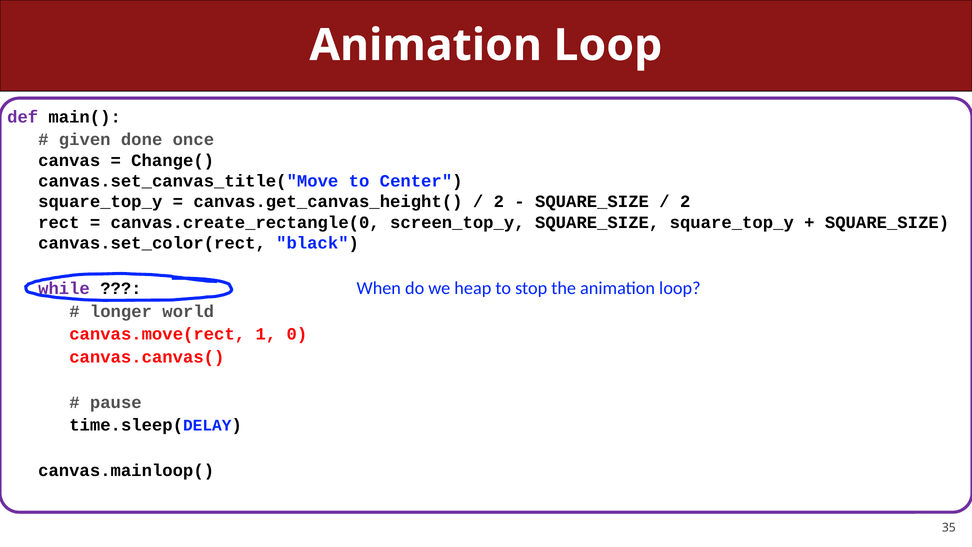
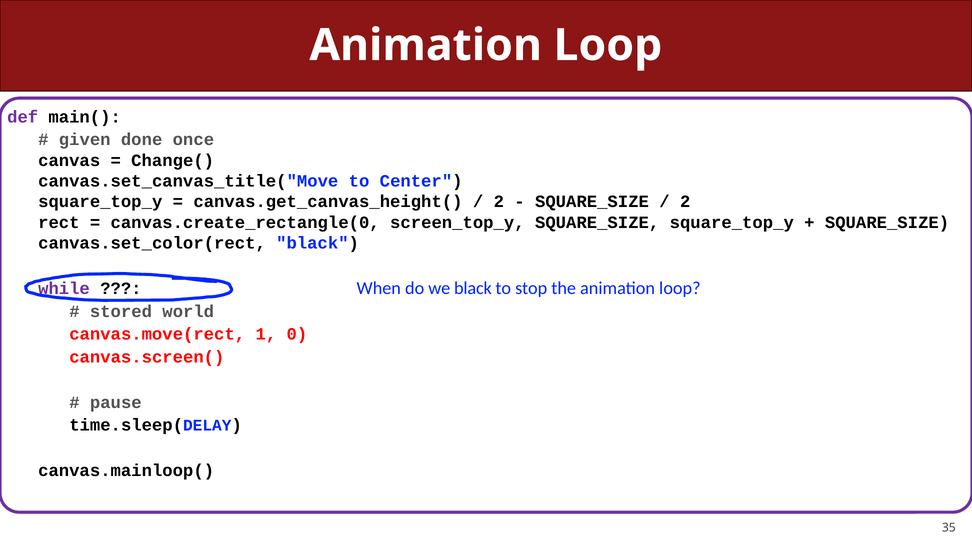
we heap: heap -> black
longer: longer -> stored
canvas.canvas(: canvas.canvas( -> canvas.screen(
